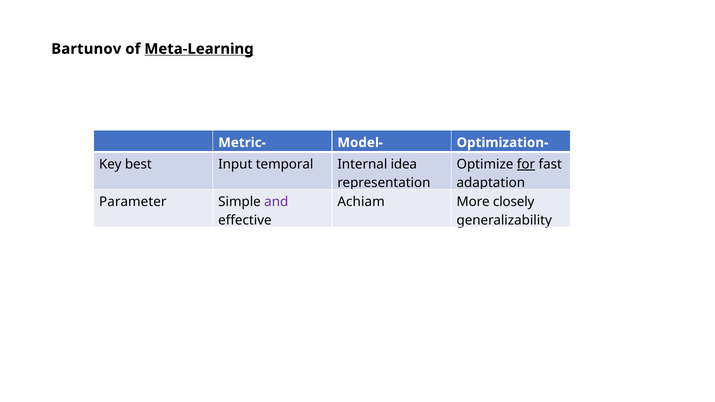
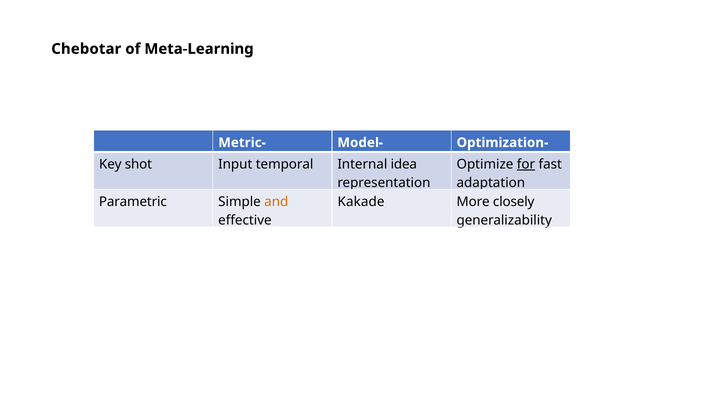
Bartunov: Bartunov -> Chebotar
Meta-Learning underline: present -> none
best: best -> shot
Parameter: Parameter -> Parametric
and colour: purple -> orange
Achiam: Achiam -> Kakade
